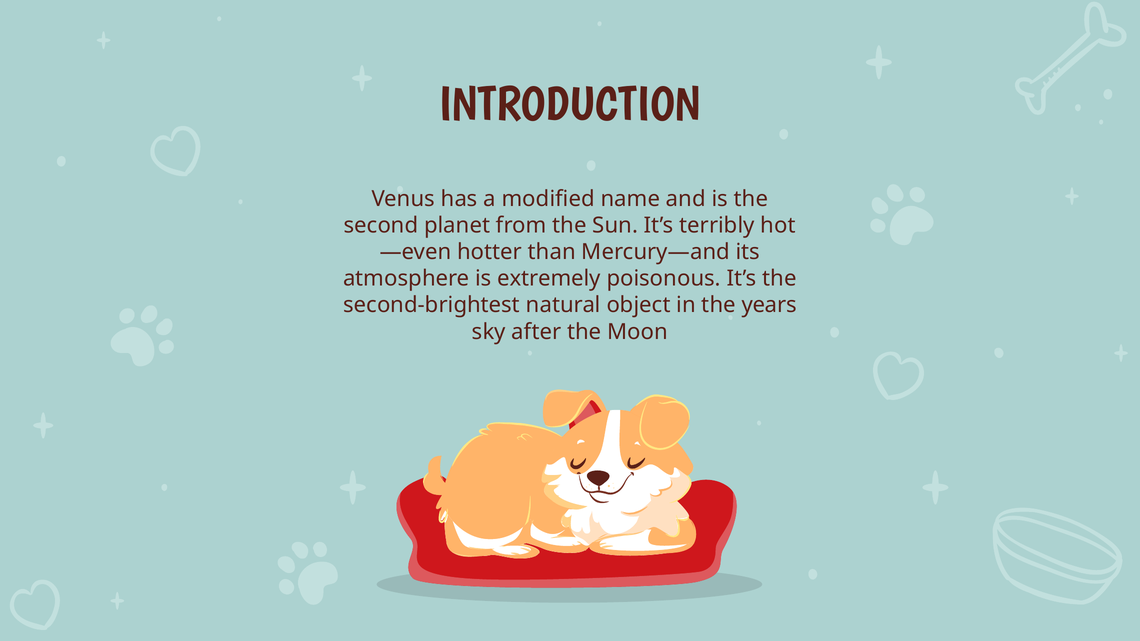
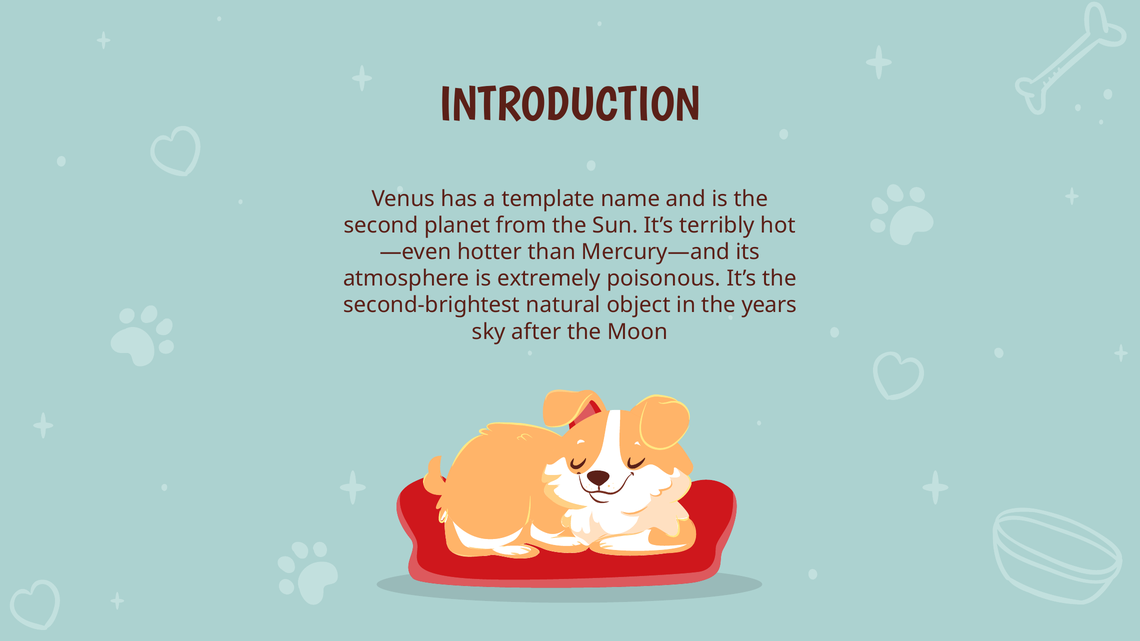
modified: modified -> template
